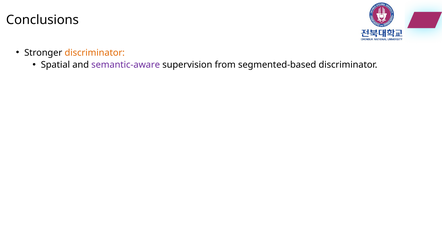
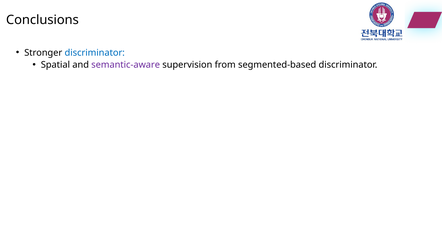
discriminator at (95, 53) colour: orange -> blue
